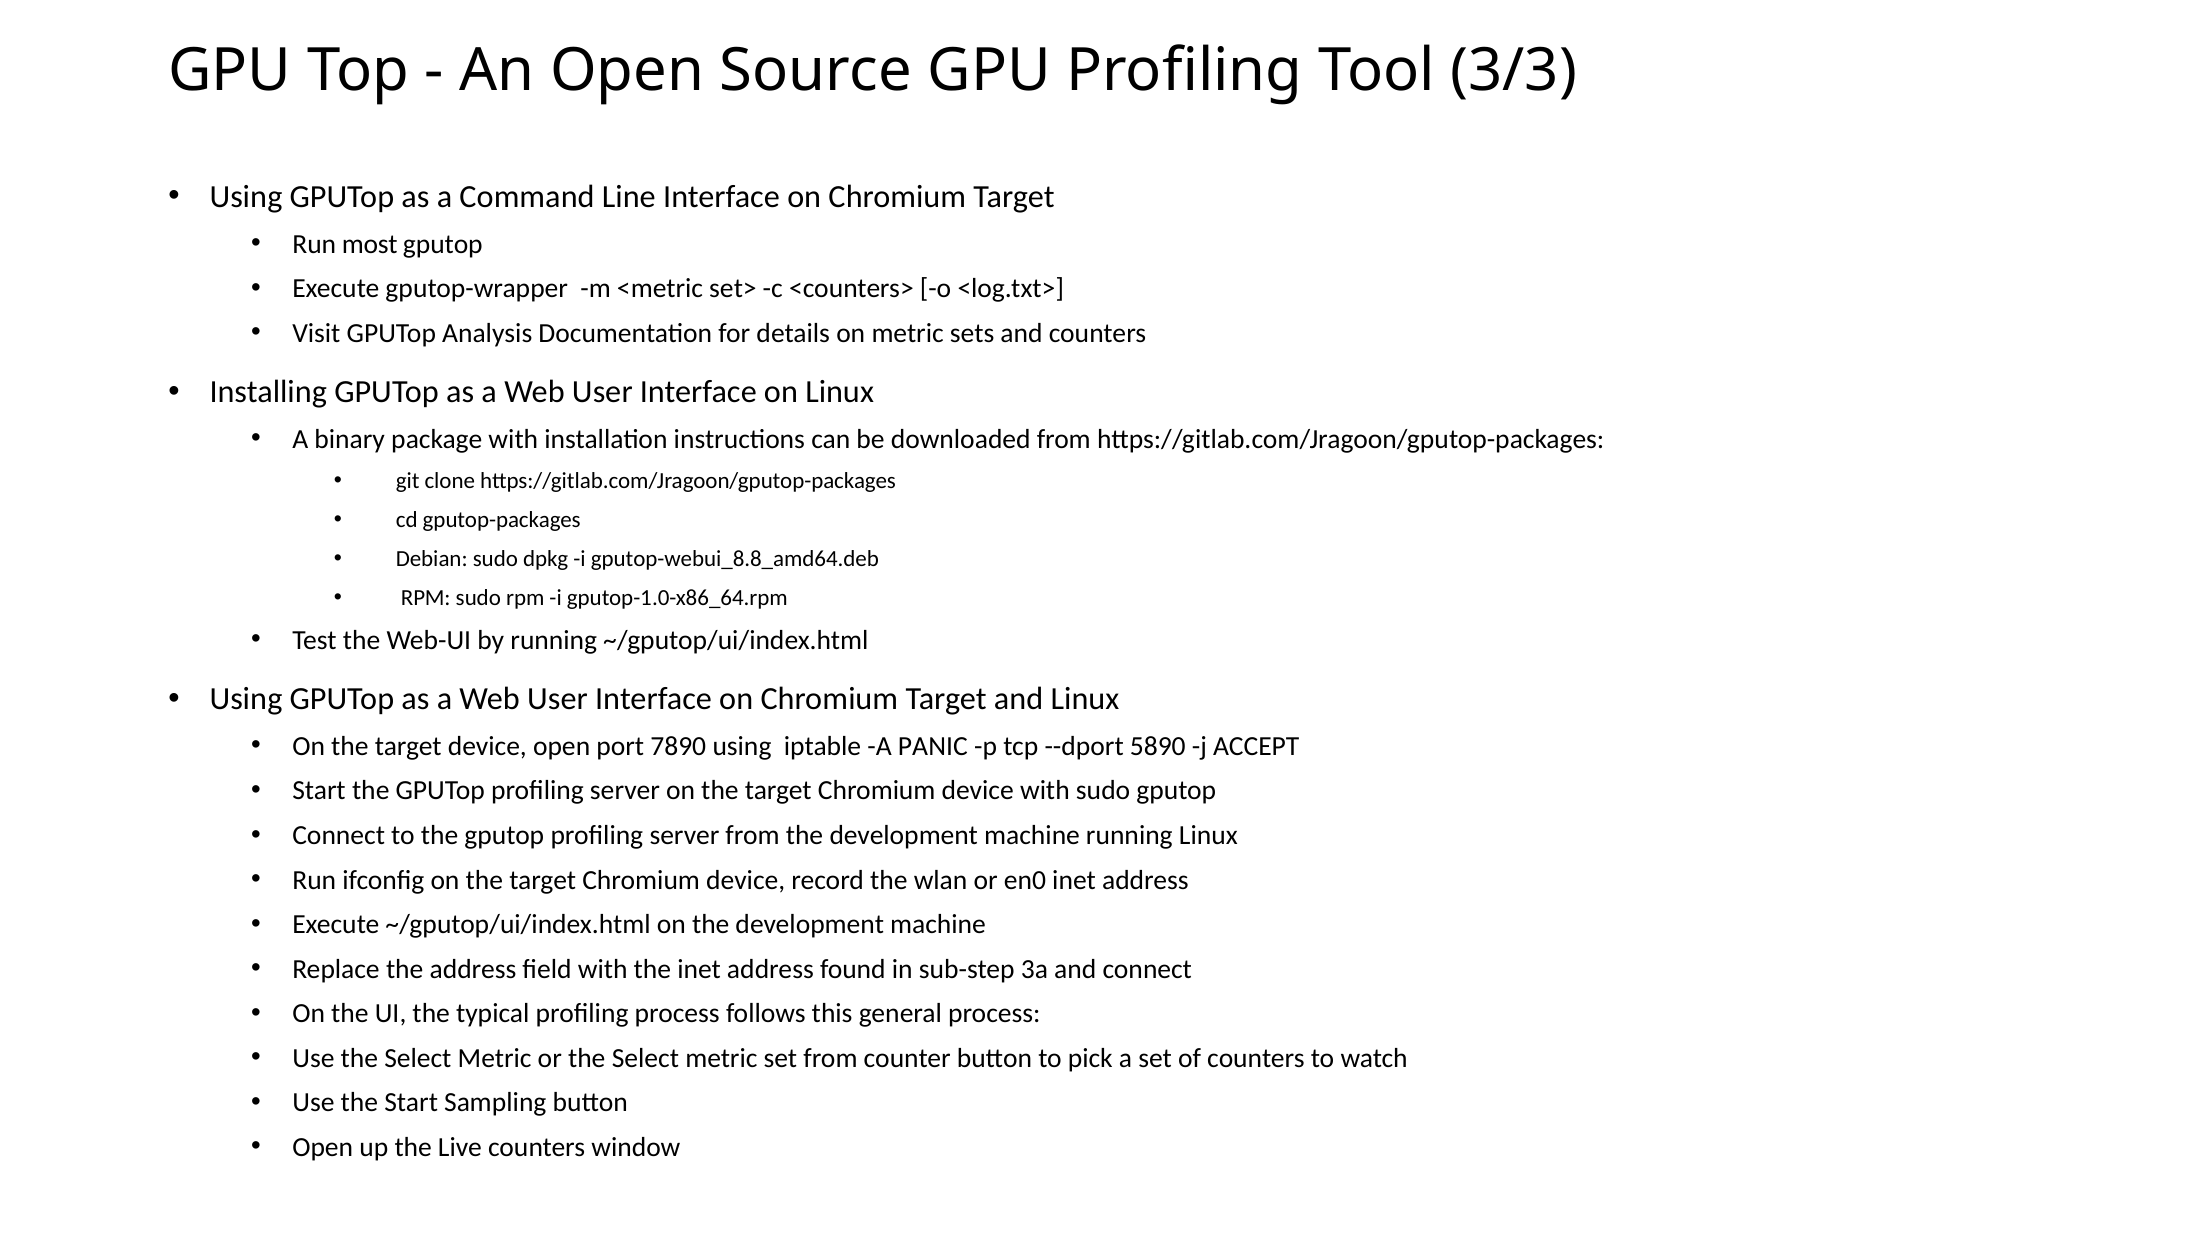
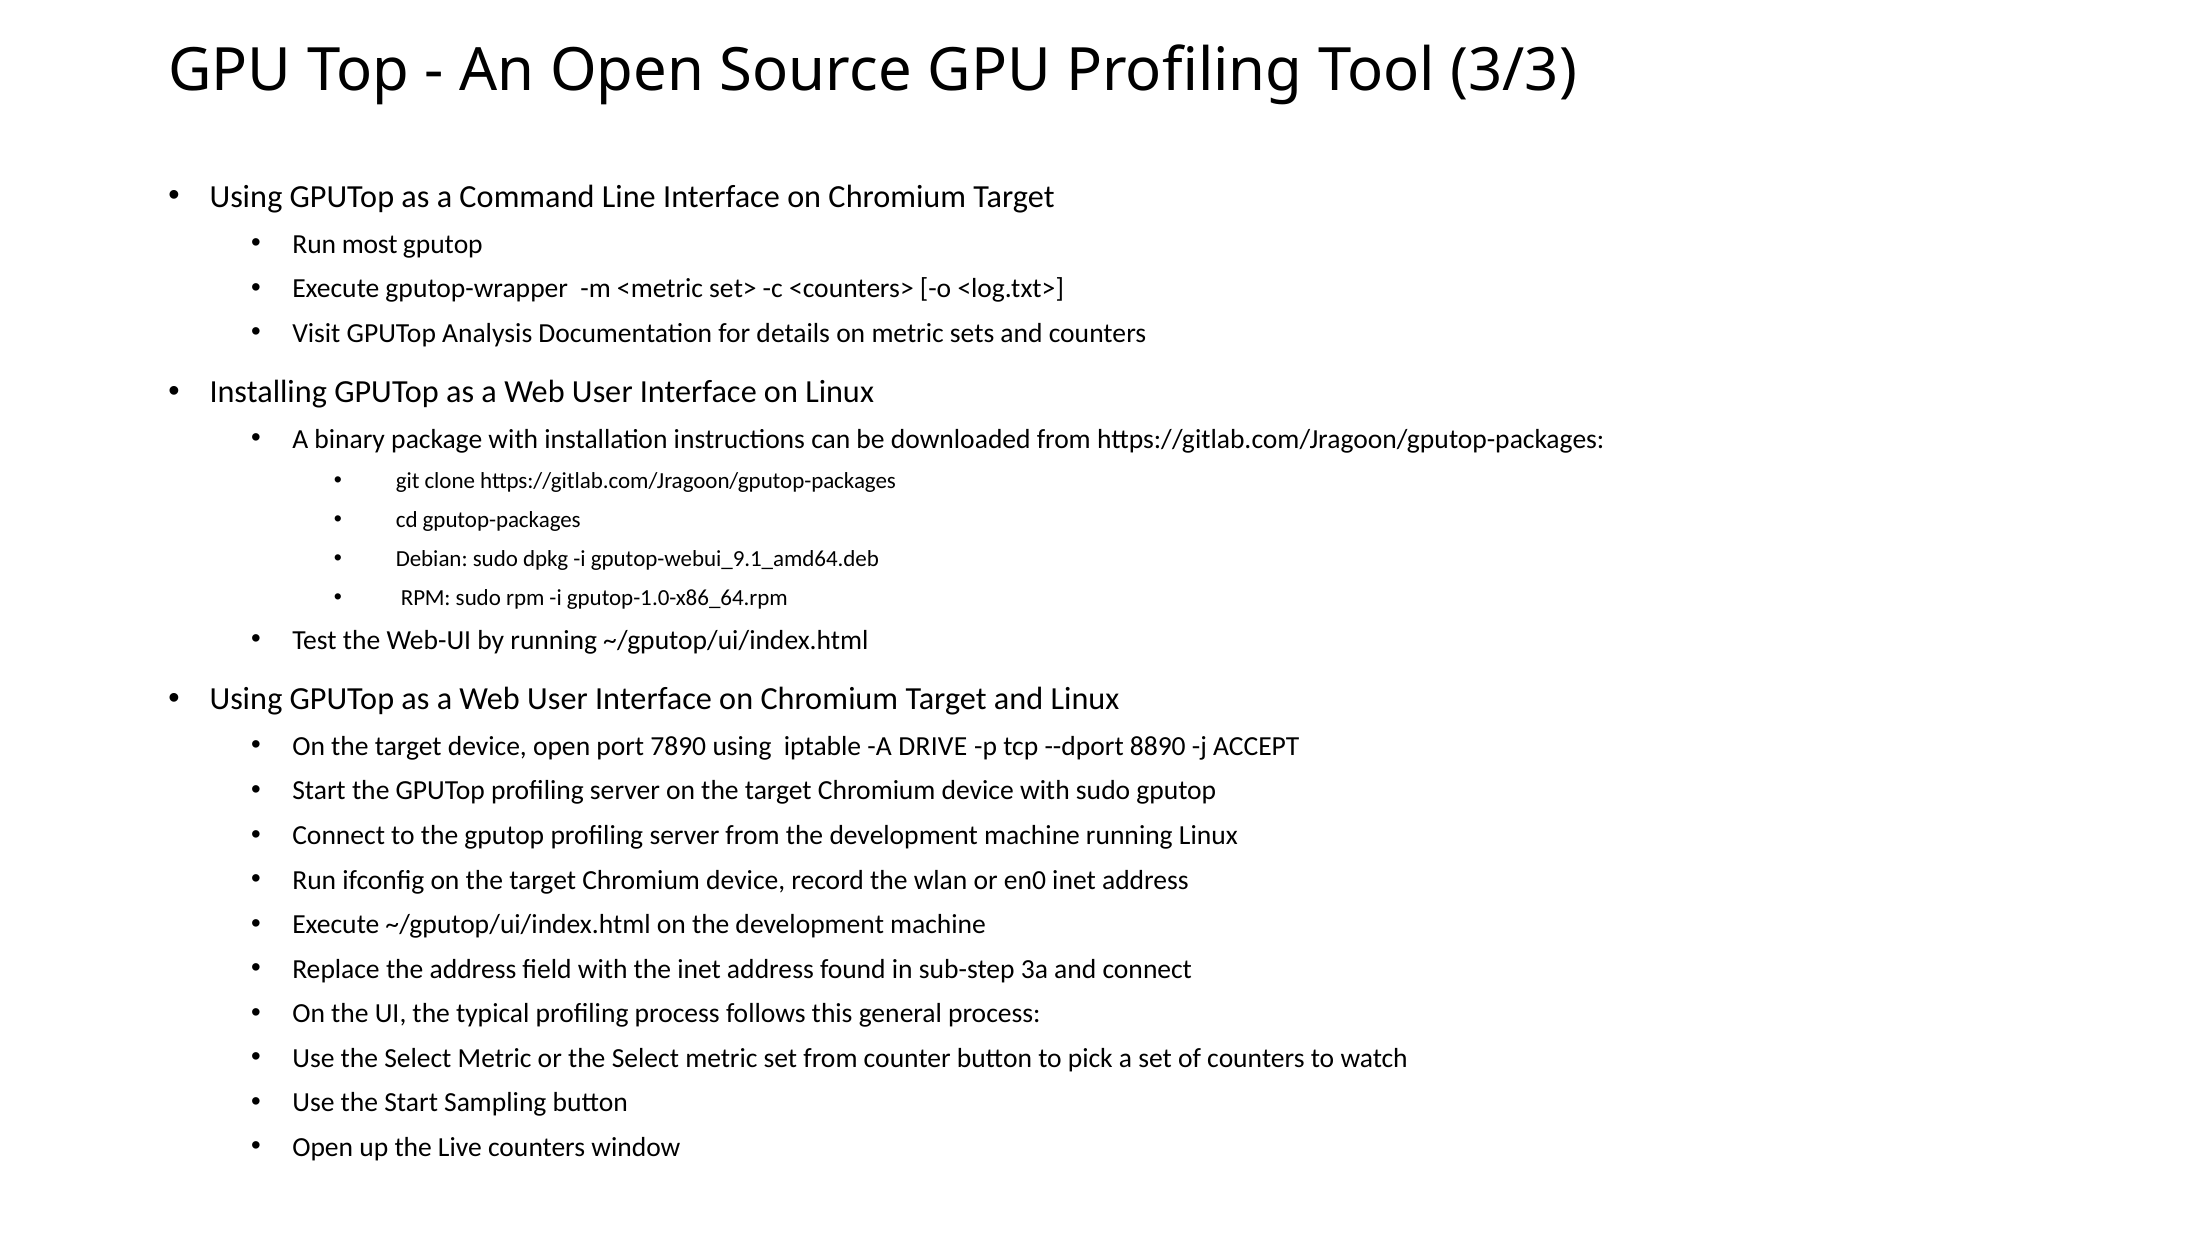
gputop-webui_8.8_amd64.deb: gputop-webui_8.8_amd64.deb -> gputop-webui_9.1_amd64.deb
PANIC: PANIC -> DRIVE
5890: 5890 -> 8890
